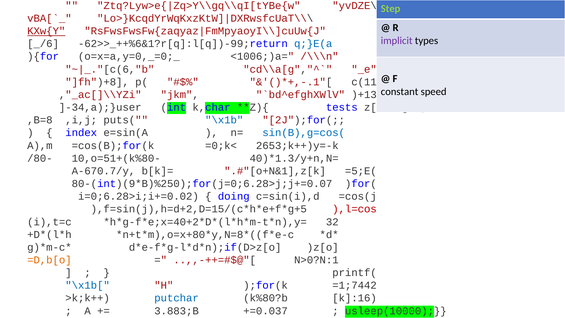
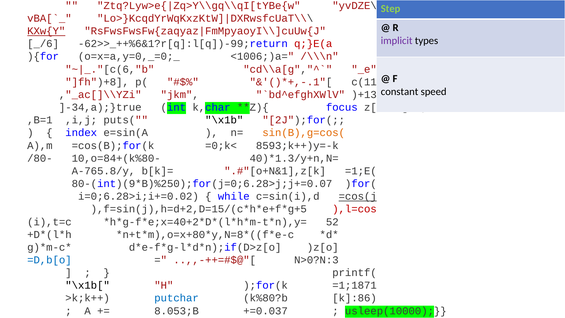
q;}E(a colour: blue -> red
]-34,a);}user: ]-34,a);}user -> ]-34,a);}true
tests: tests -> focus
,B=8: ,B=8 -> ,B=1
\x1b colour: blue -> black
sin(B),g=cos( colour: blue -> orange
2653;k++)y=-k: 2653;k++)y=-k -> 8593;k++)y=-k
10,o=51+(k%80-: 10,o=51+(k%80- -> 10,o=84+(k%80-
A-670.7/y: A-670.7/y -> A-765.8/y
=5;E(: =5;E( -> =1;E(
doing: doing -> while
=cos(j underline: none -> present
32: 32 -> 52
=D,b[o colour: orange -> blue
N>0?N:1: N>0?N:1 -> N>0?N:3
\x1b[ colour: blue -> black
=1;7442: =1;7442 -> =1;1871
k]:16: k]:16 -> k]:86
3.883;B: 3.883;B -> 8.053;B
